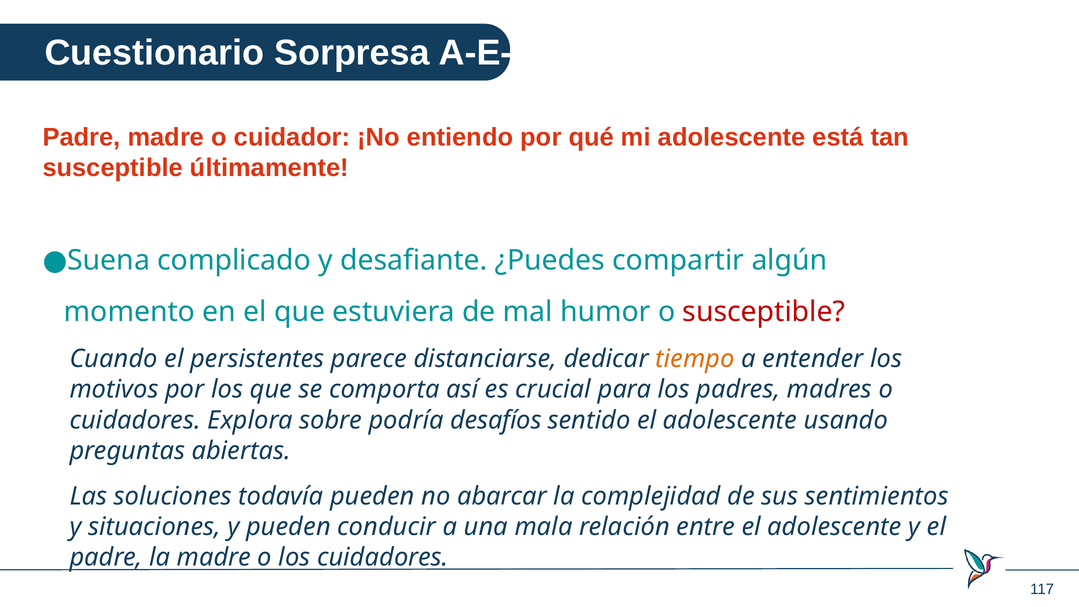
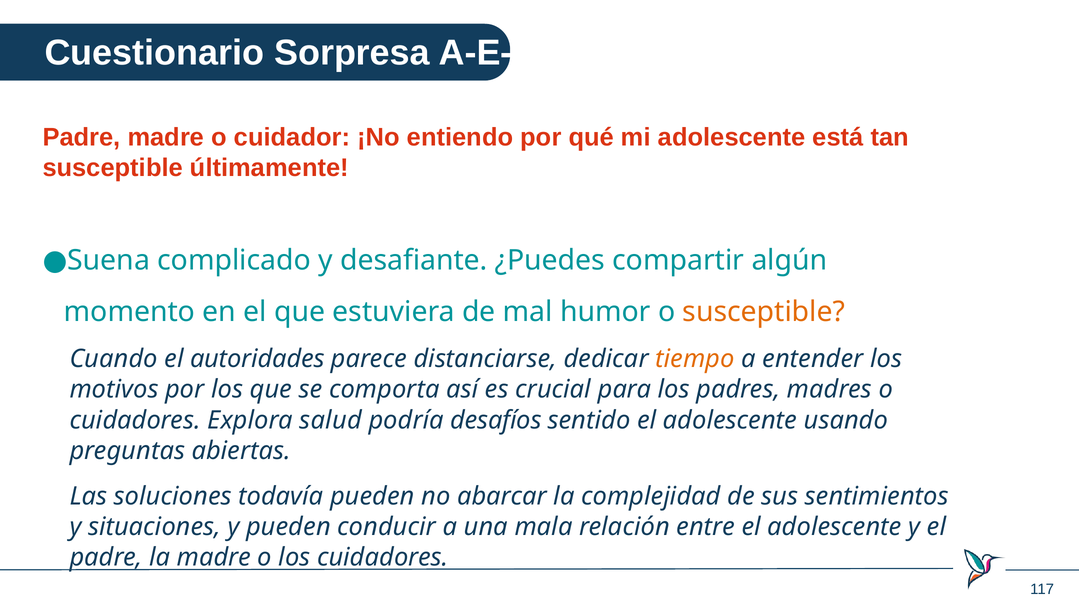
susceptible at (764, 312) colour: red -> orange
persistentes: persistentes -> autoridades
sobre: sobre -> salud
